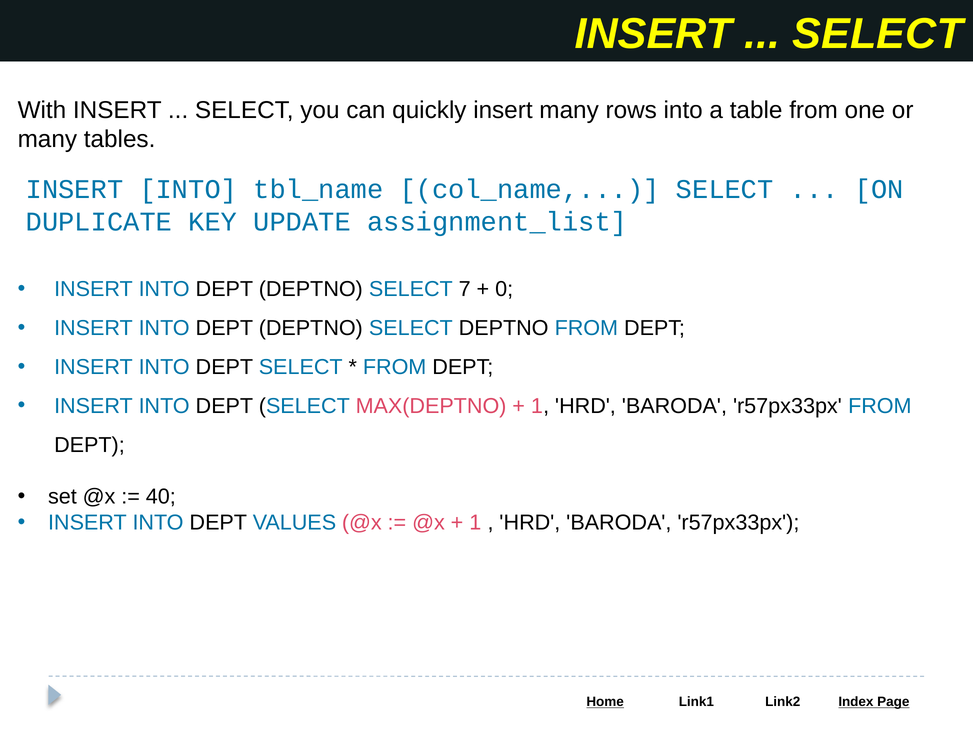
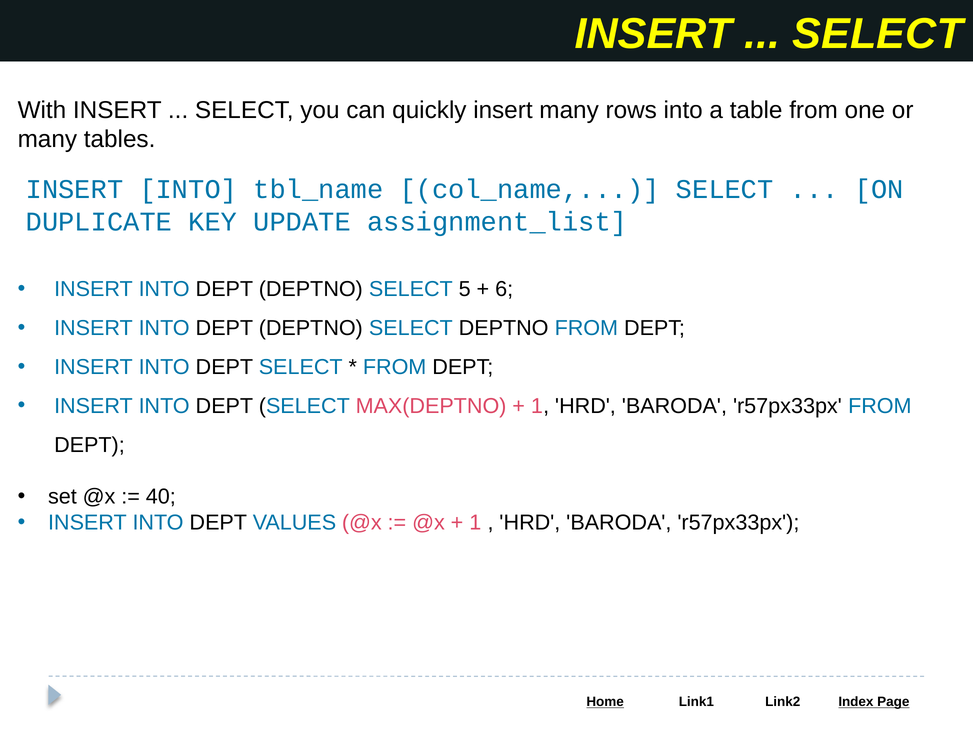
7: 7 -> 5
0: 0 -> 6
